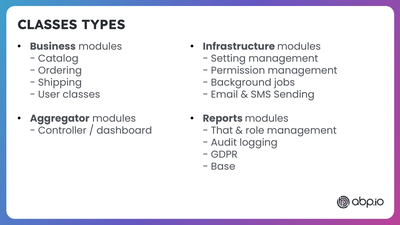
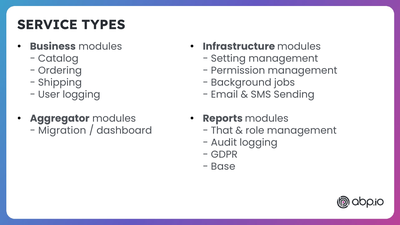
CLASSES at (47, 25): CLASSES -> SERVICE
User classes: classes -> logging
Controller: Controller -> Migration
